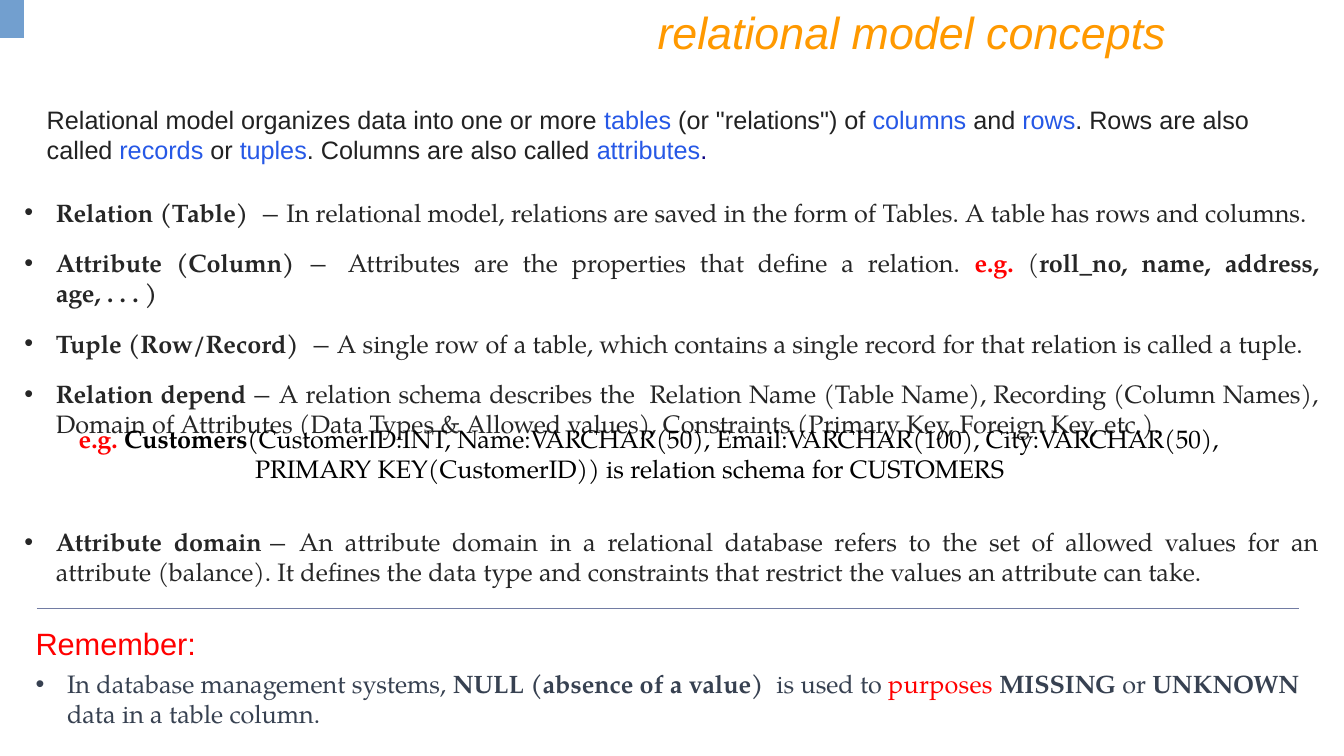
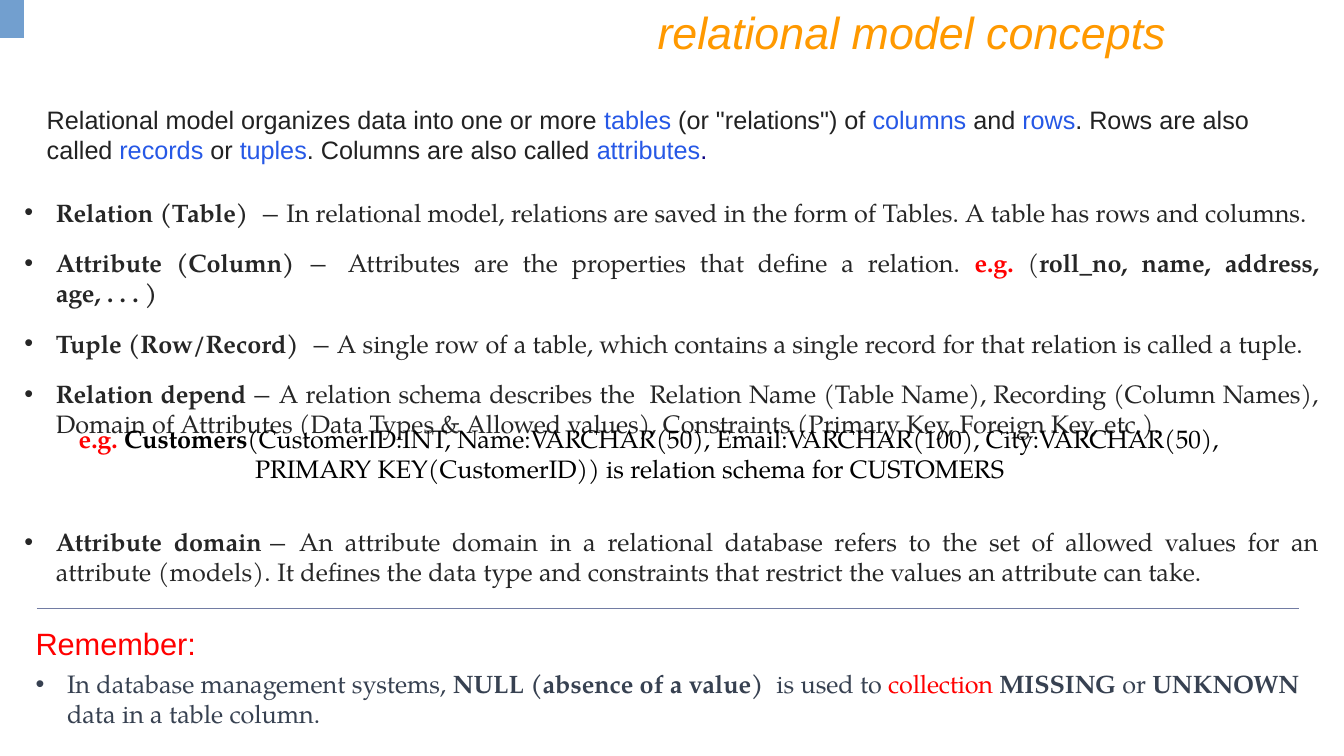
balance: balance -> models
purposes: purposes -> collection
